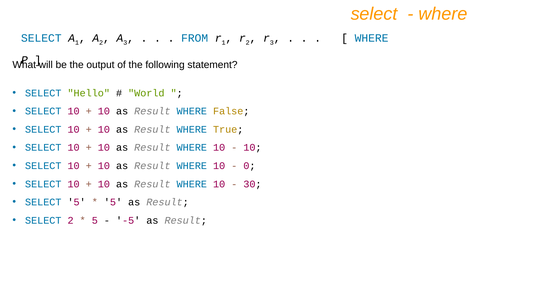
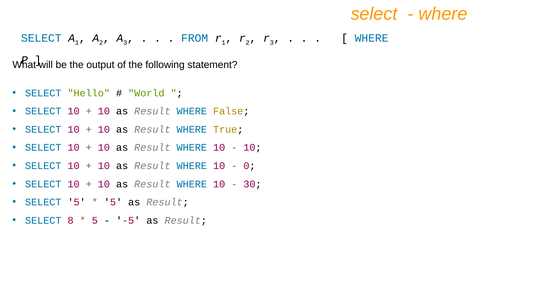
SELECT 2: 2 -> 8
